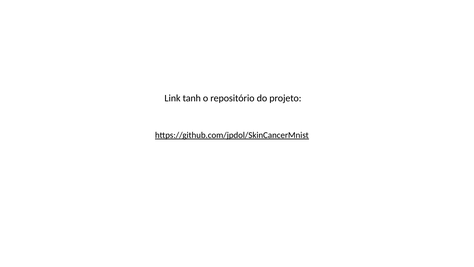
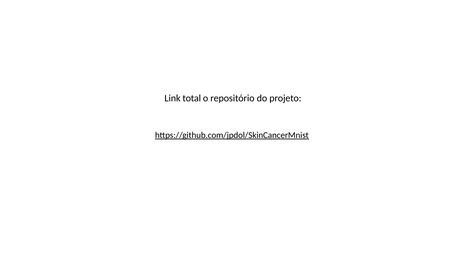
tanh: tanh -> total
